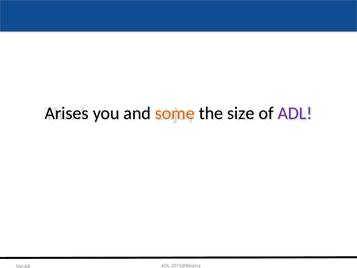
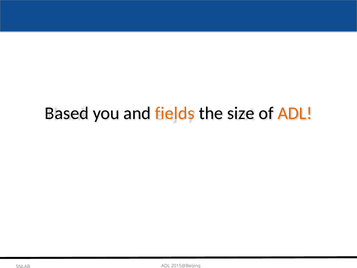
Arises: Arises -> Based
some: some -> fields
ADL at (295, 113) colour: purple -> orange
